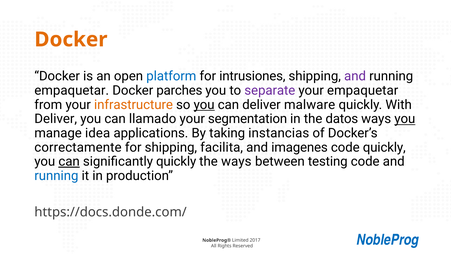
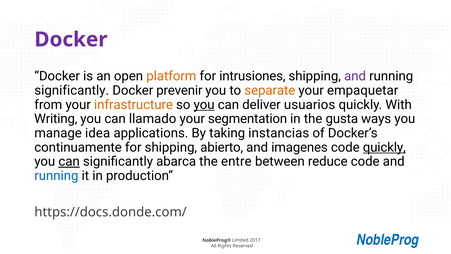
Docker at (71, 39) colour: orange -> purple
platform colour: blue -> orange
empaquetar at (72, 90): empaquetar -> significantly
parches: parches -> prevenir
separate colour: purple -> orange
malware: malware -> usuarios
Deliver at (56, 119): Deliver -> Writing
datos: datos -> gusta
you at (405, 119) underline: present -> none
correctamente: correctamente -> continuamente
facilita: facilita -> abierto
quickly at (384, 147) underline: none -> present
significantly quickly: quickly -> abarca
the ways: ways -> entre
testing: testing -> reduce
